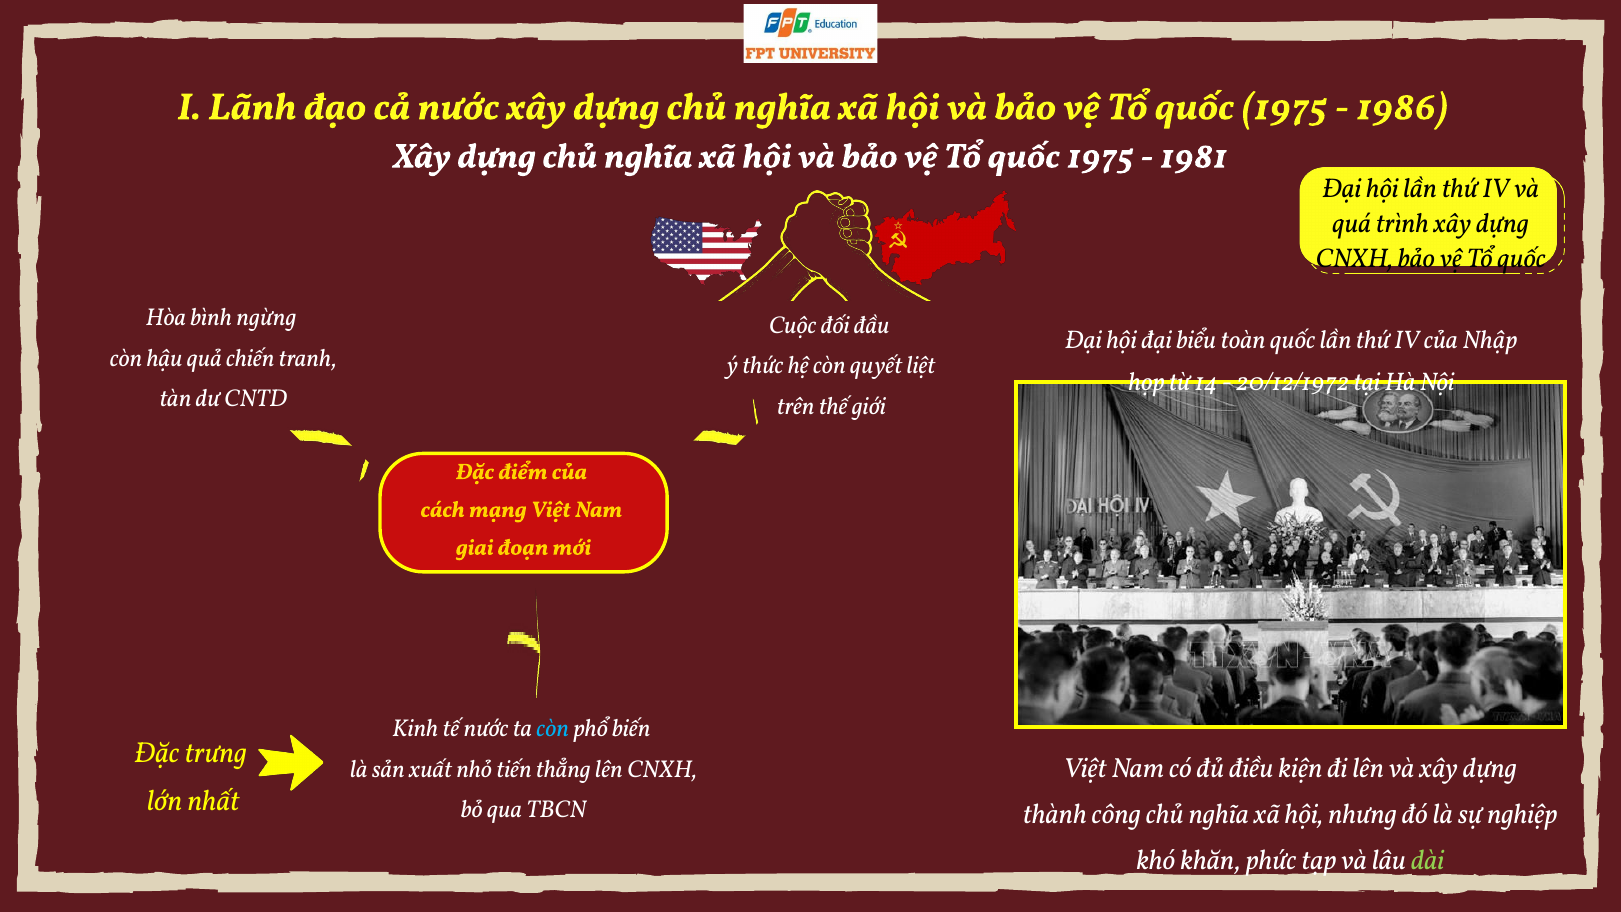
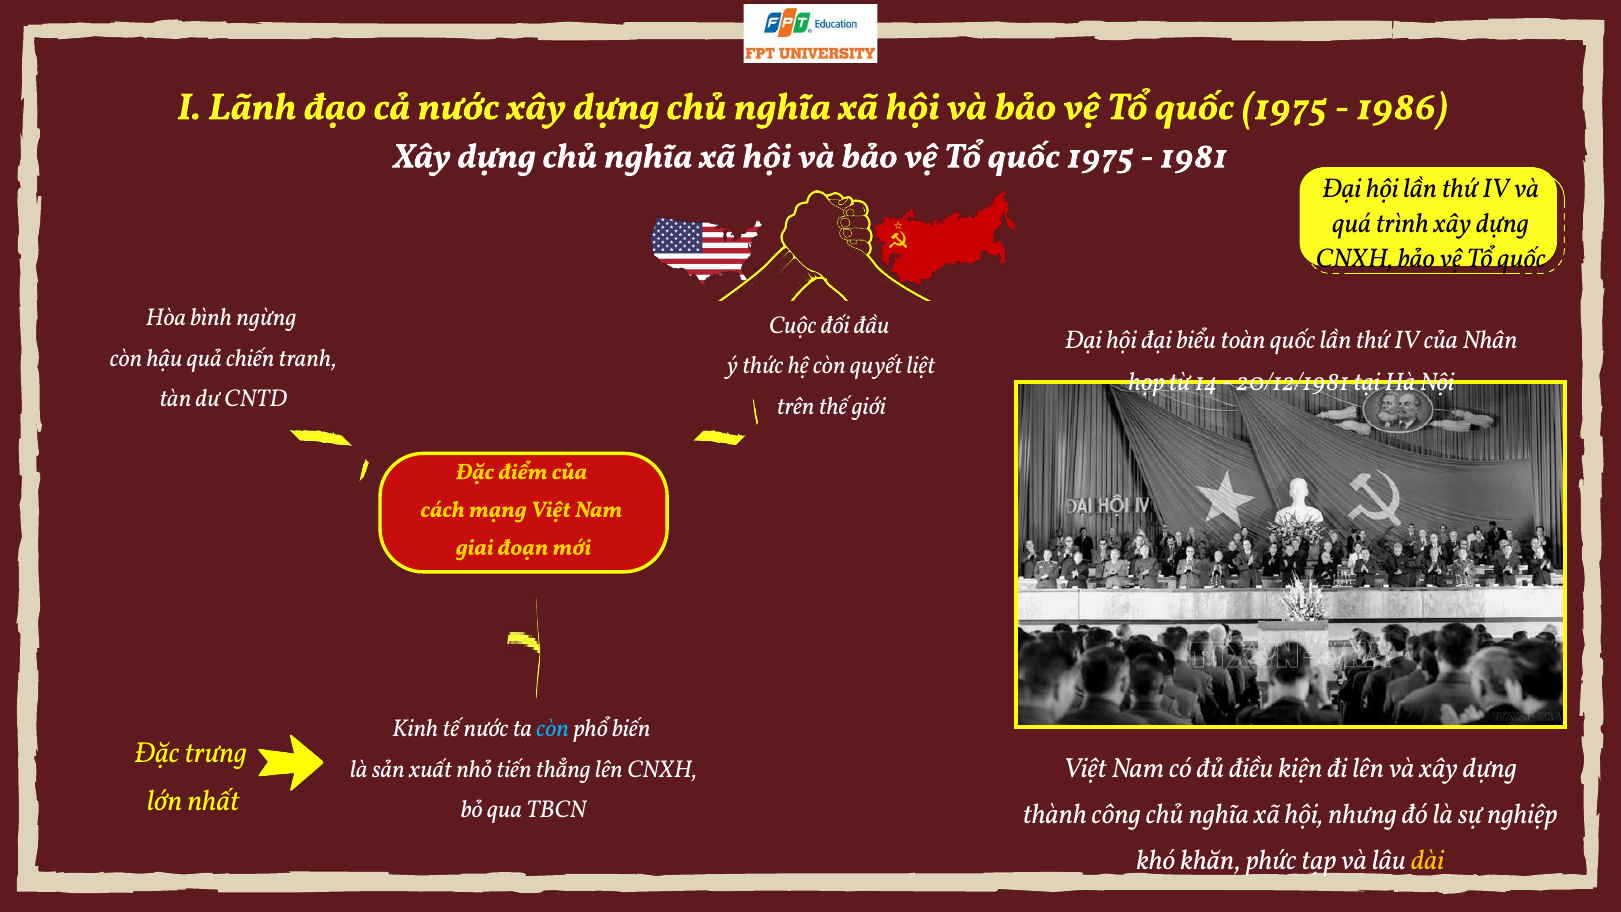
Nhập: Nhập -> Nhân
20/12/1972: 20/12/1972 -> 20/12/1981
dài colour: light green -> yellow
